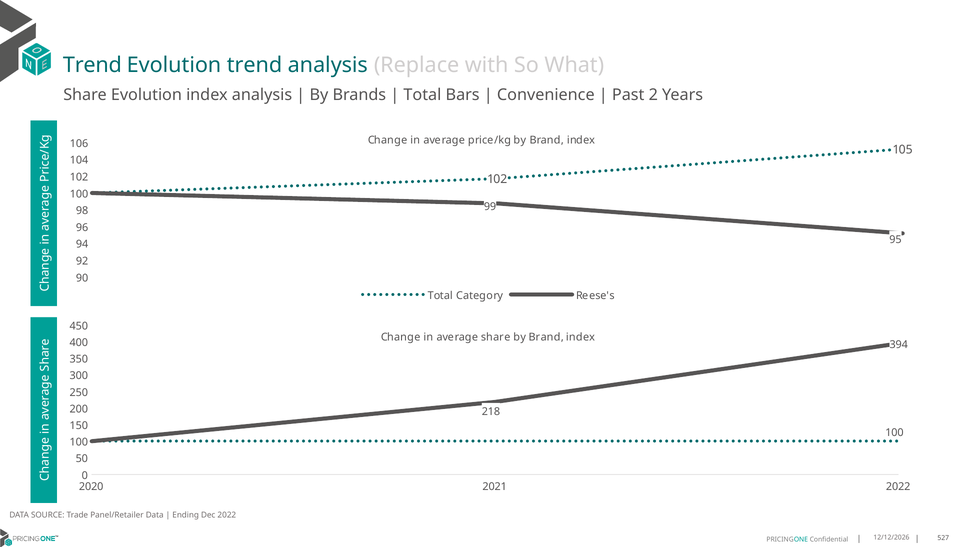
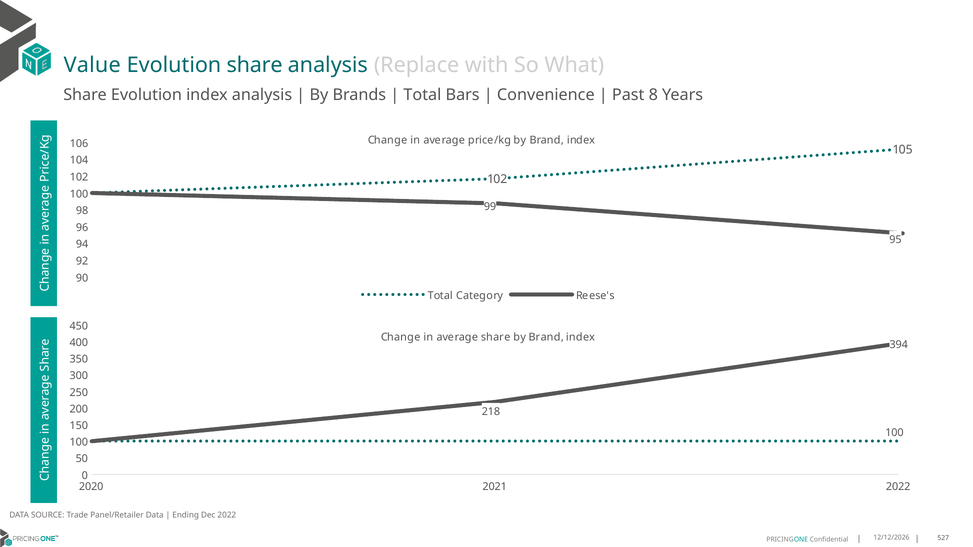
Trend at (92, 65): Trend -> Value
Evolution trend: trend -> share
2: 2 -> 8
